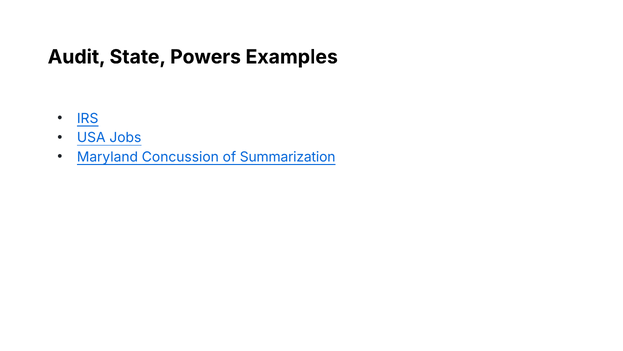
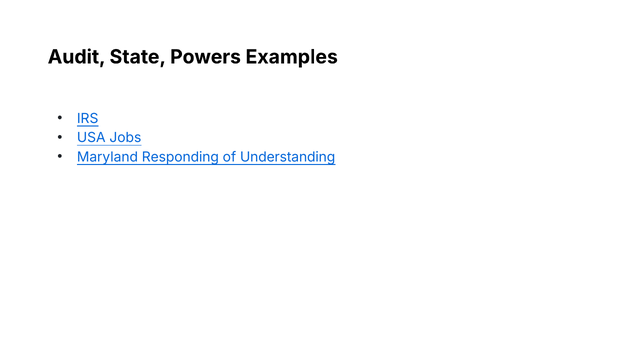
Concussion: Concussion -> Responding
Summarization: Summarization -> Understanding
